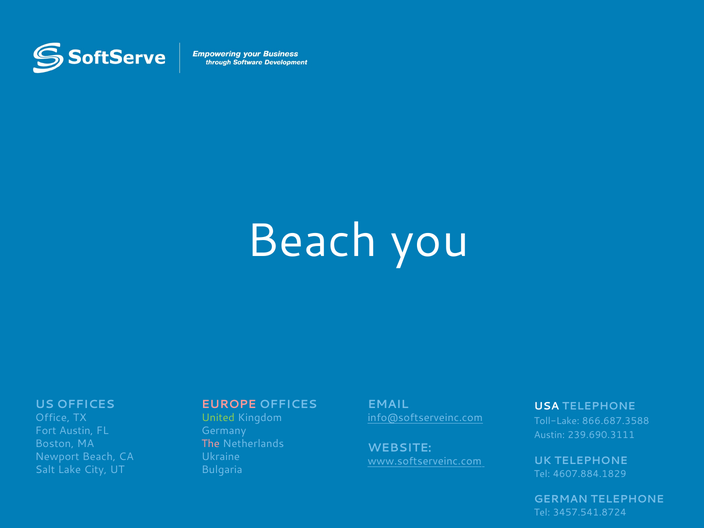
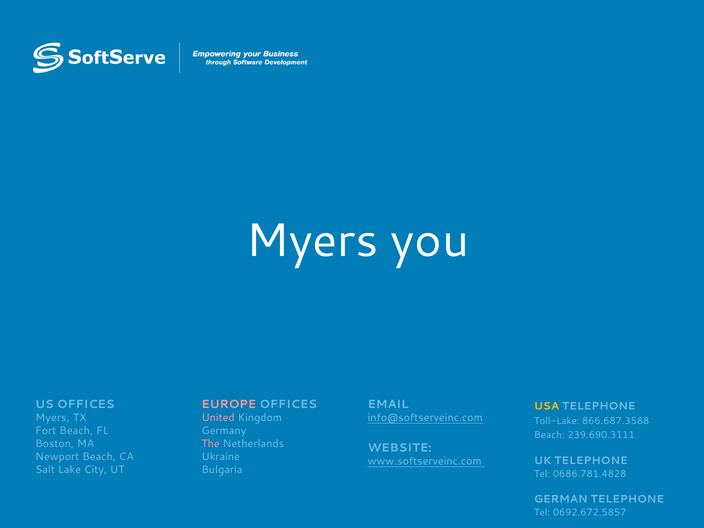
Beach at (312, 241): Beach -> Myers
USA colour: white -> yellow
Office at (53, 418): Office -> Myers
United colour: light green -> pink
Fort Austin: Austin -> Beach
Austin at (549, 435): Austin -> Beach
4607.884.1829: 4607.884.1829 -> 0686.781.4828
3457.541.8724: 3457.541.8724 -> 0692.672.5857
